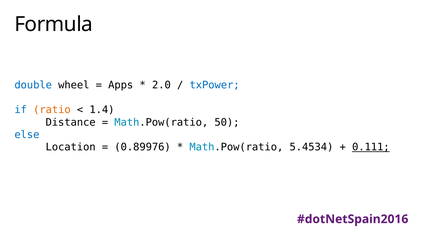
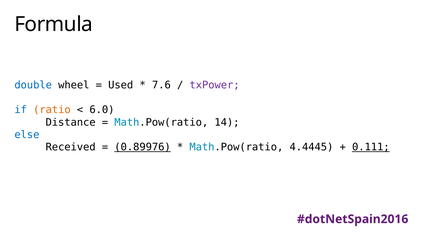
Apps: Apps -> Used
2.0: 2.0 -> 7.6
txPower colour: blue -> purple
1.4: 1.4 -> 6.0
50: 50 -> 14
Location: Location -> Received
0.89976 underline: none -> present
5.4534: 5.4534 -> 4.4445
